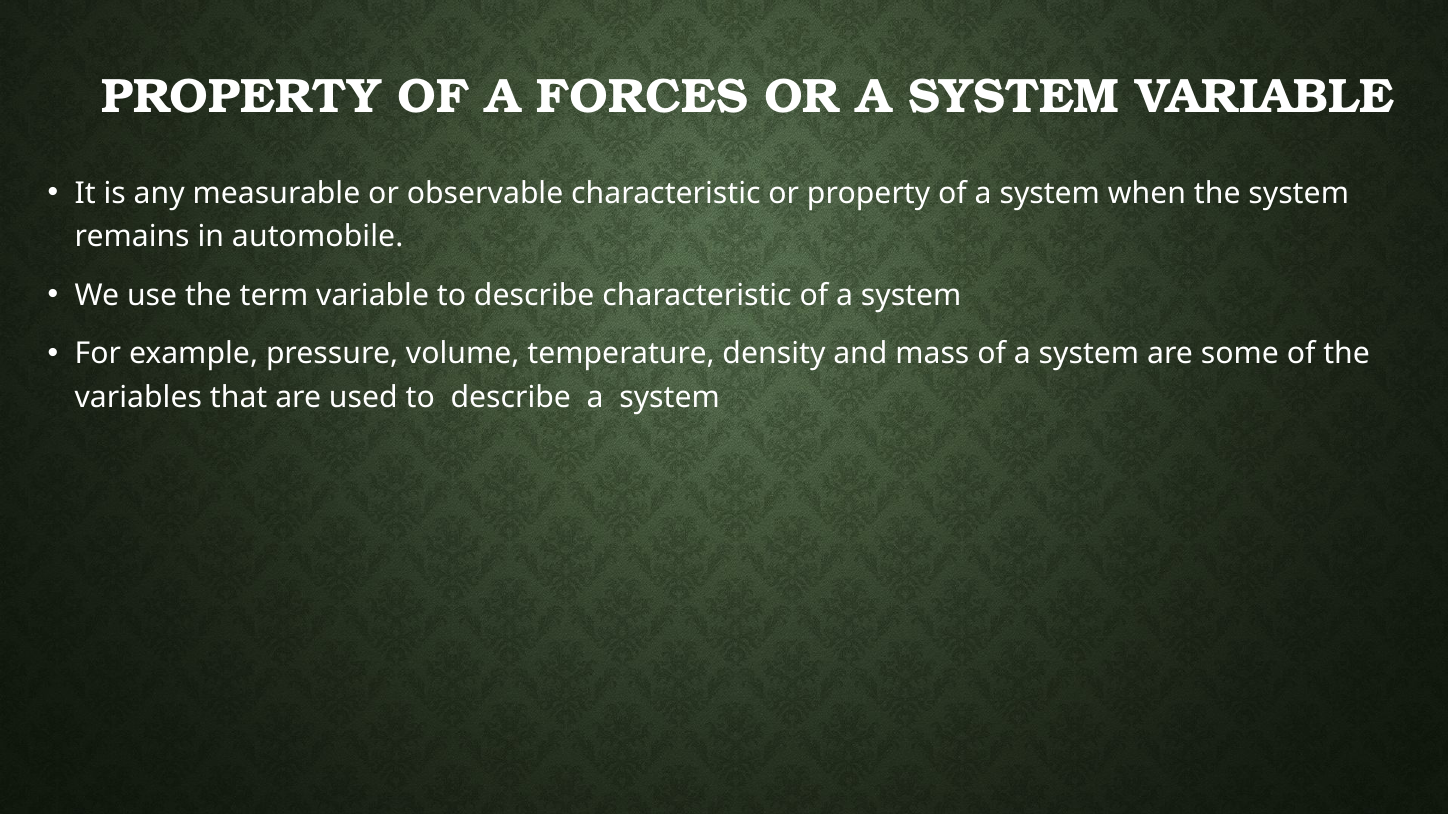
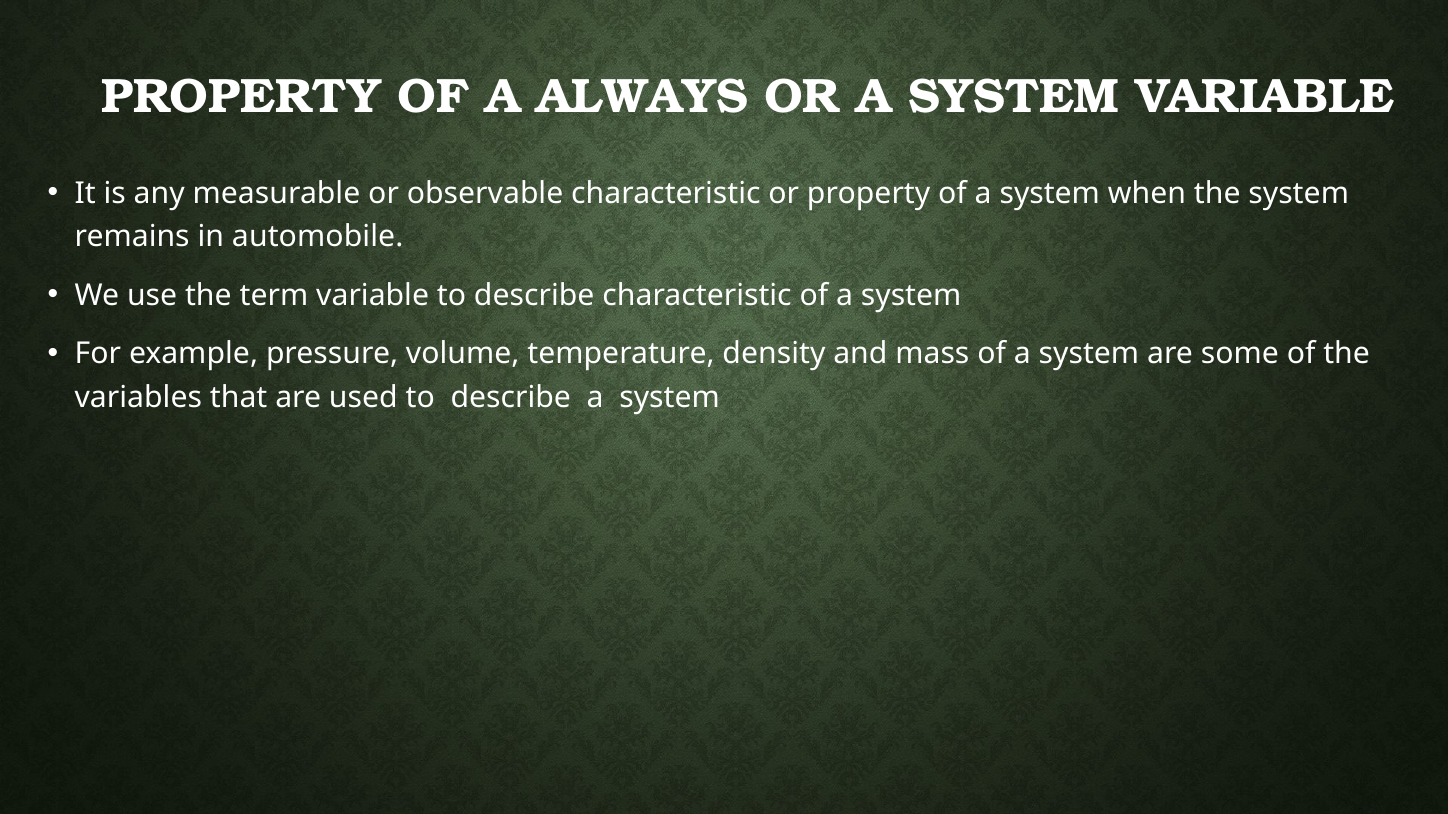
FORCES: FORCES -> ALWAYS
